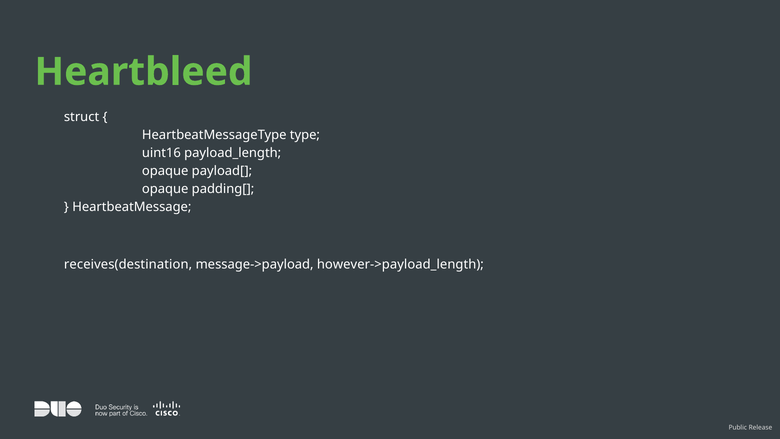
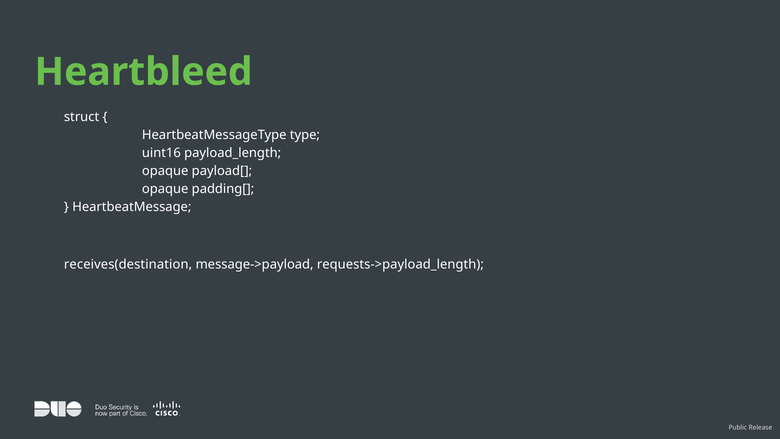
however->payload_length: however->payload_length -> requests->payload_length
